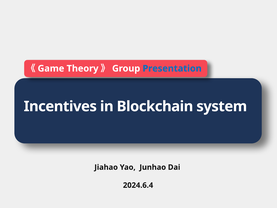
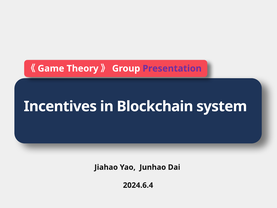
Presentation colour: blue -> purple
